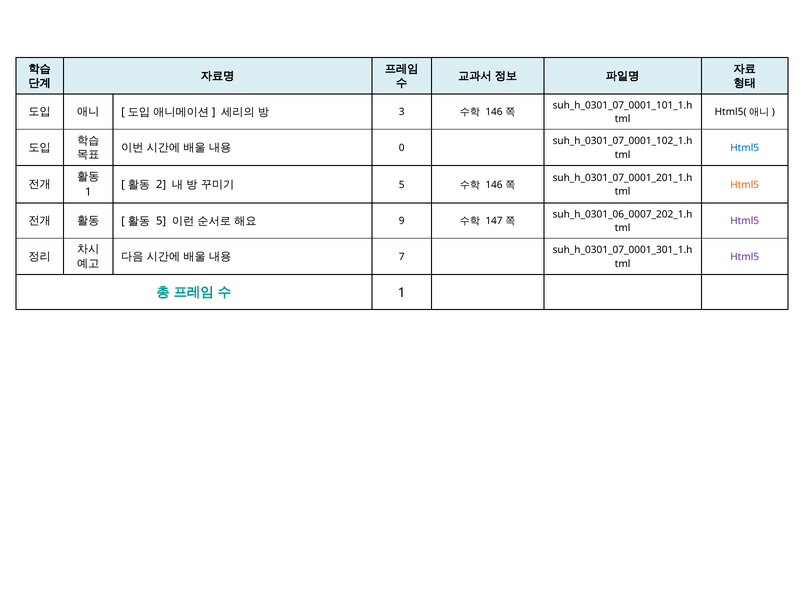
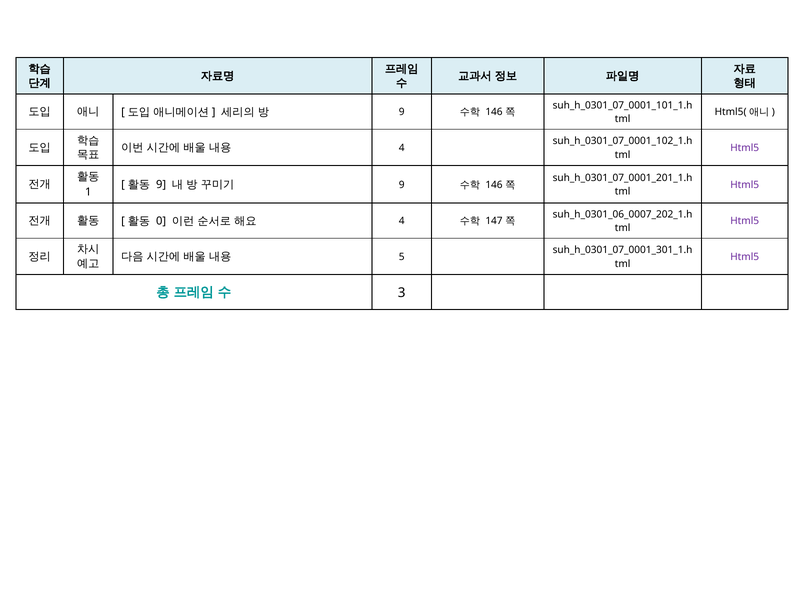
3 at (402, 112): 3 -> 9
0 at (402, 148): 0 -> 4
Html5 at (745, 148) colour: blue -> purple
2 at (161, 185): 2 -> 9
5 at (402, 185): 5 -> 9
Html5 at (745, 185) colour: orange -> purple
5 at (161, 221): 5 -> 0
9 at (402, 221): 9 -> 4
7: 7 -> 5
1 at (402, 293): 1 -> 3
